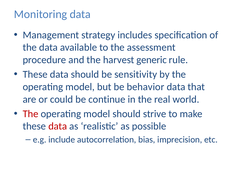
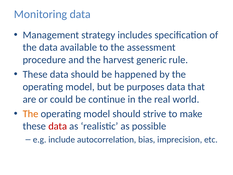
sensitivity: sensitivity -> happened
behavior: behavior -> purposes
The at (31, 114) colour: red -> orange
